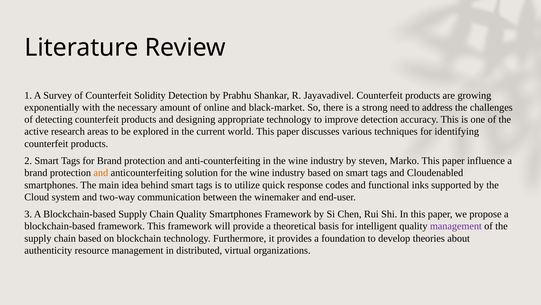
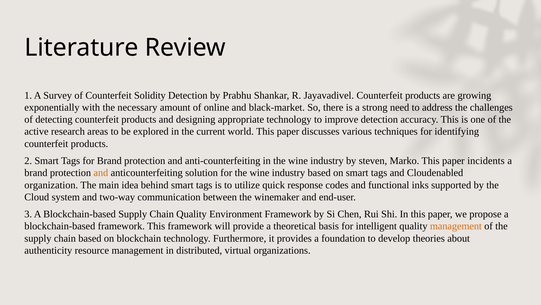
influence: influence -> incidents
smartphones at (51, 185): smartphones -> organization
Quality Smartphones: Smartphones -> Environment
management at (456, 226) colour: purple -> orange
